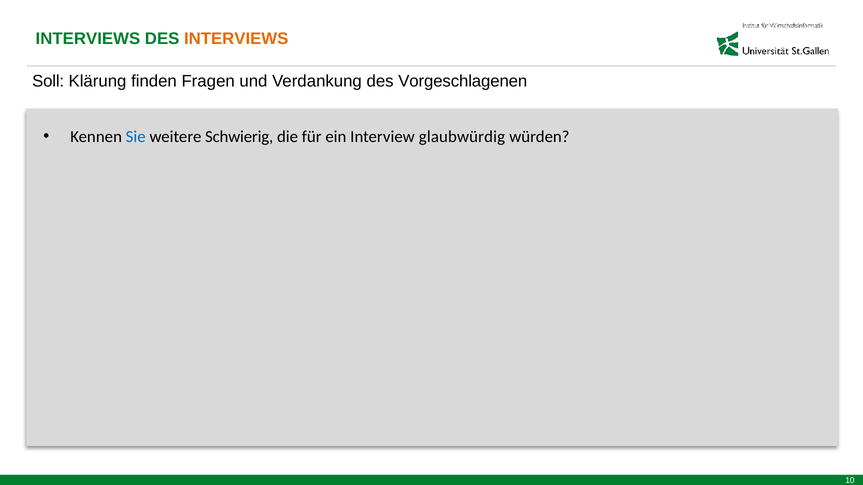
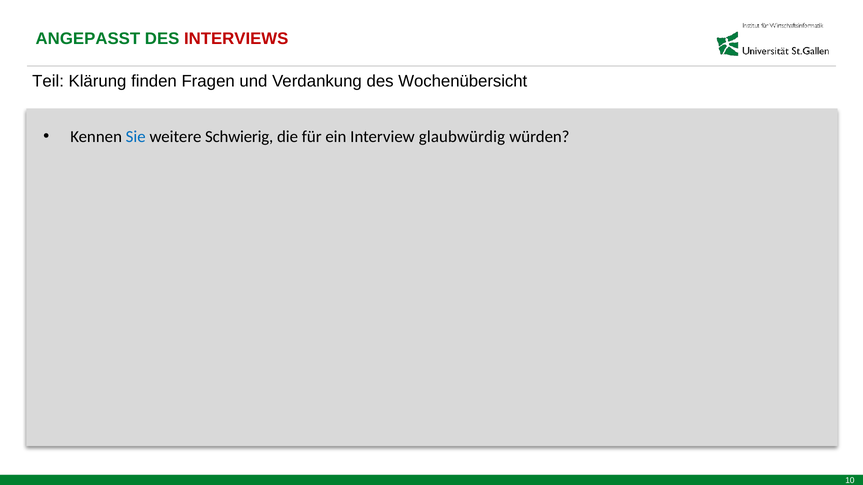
INTERVIEWS at (88, 39): INTERVIEWS -> ANGEPASST
INTERVIEWS at (236, 39) colour: orange -> red
Soll: Soll -> Teil
Vorgeschlagenen: Vorgeschlagenen -> Wochenübersicht
